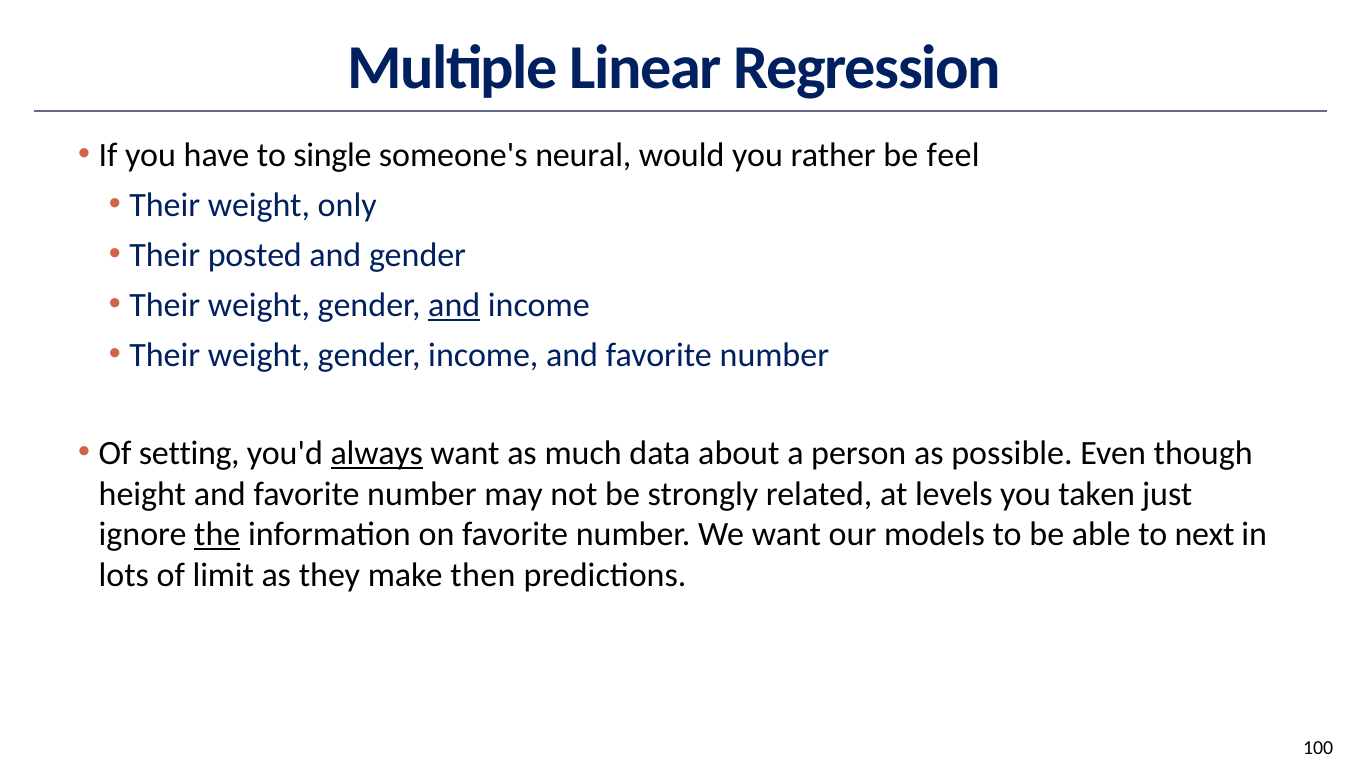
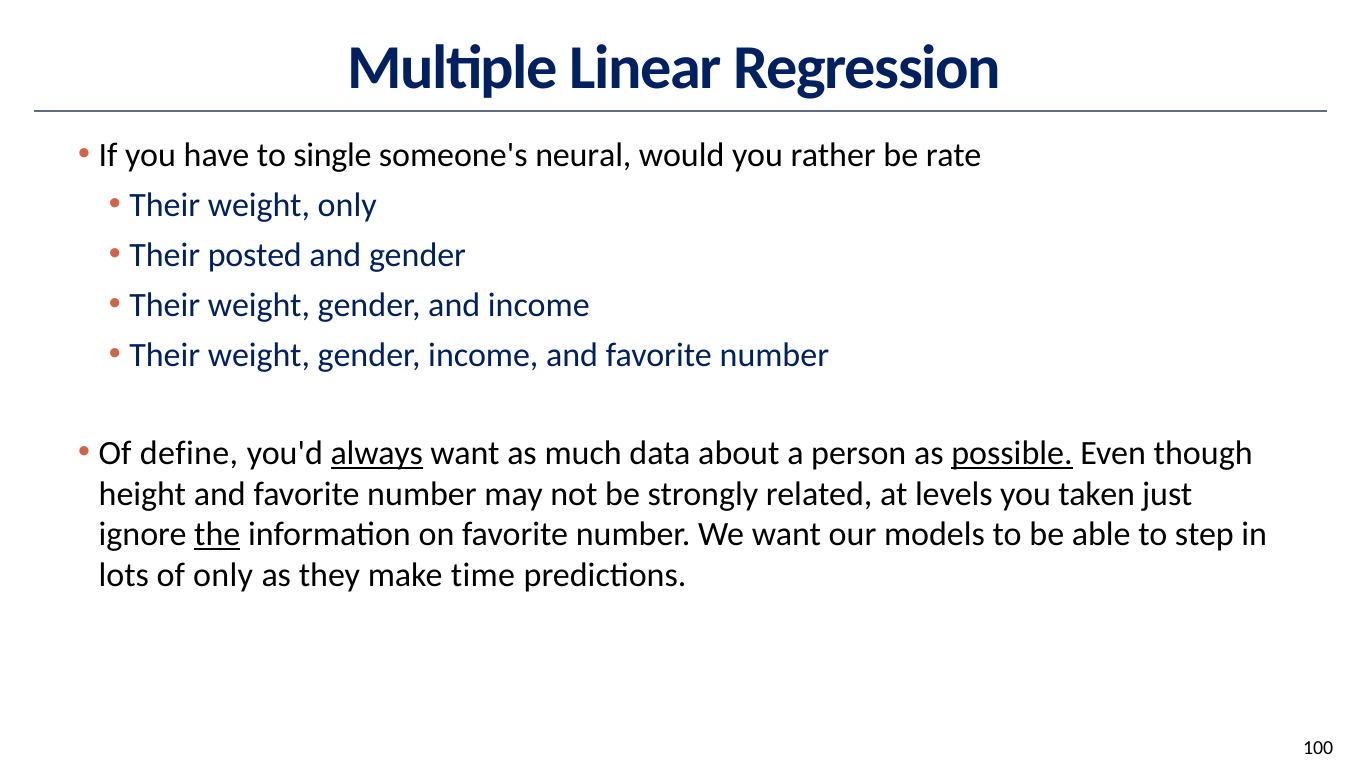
feel: feel -> rate
and at (454, 305) underline: present -> none
setting: setting -> define
possible underline: none -> present
next: next -> step
of limit: limit -> only
then: then -> time
